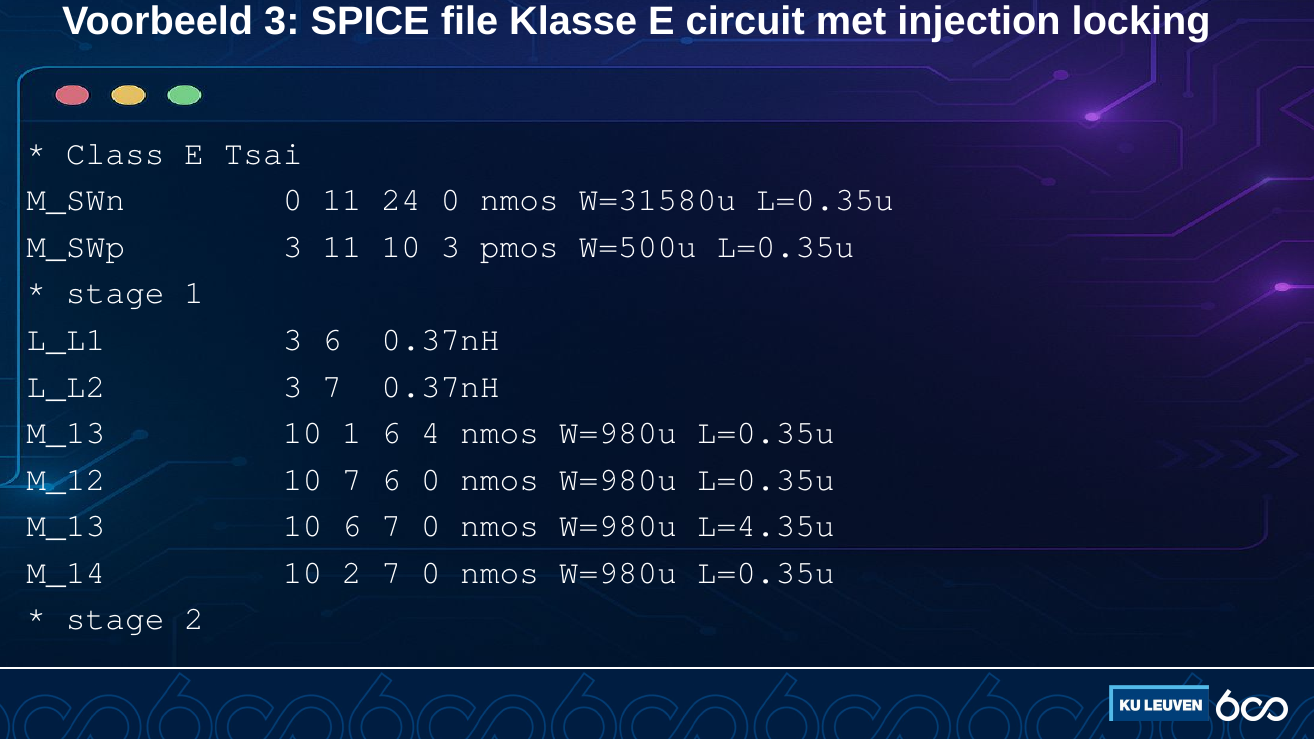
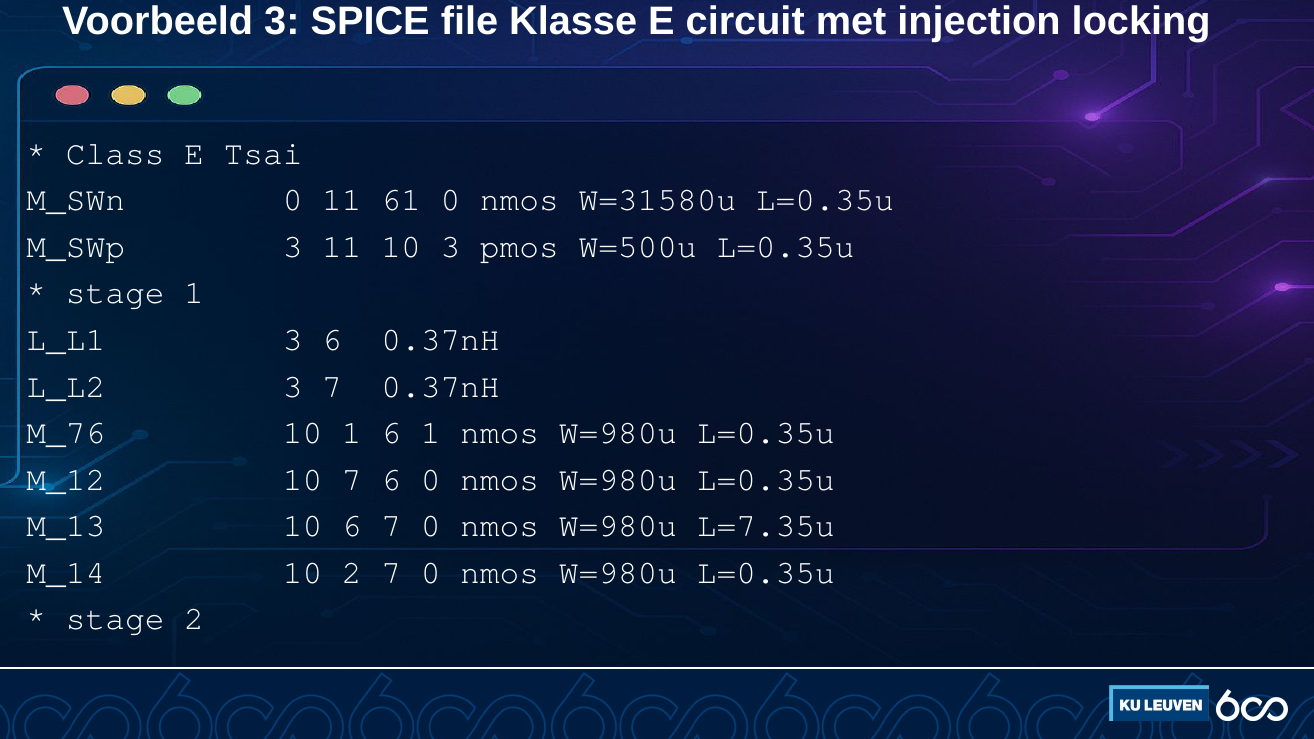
24: 24 -> 61
M_13 at (66, 433): M_13 -> M_76
6 4: 4 -> 1
L=4.35u: L=4.35u -> L=7.35u
